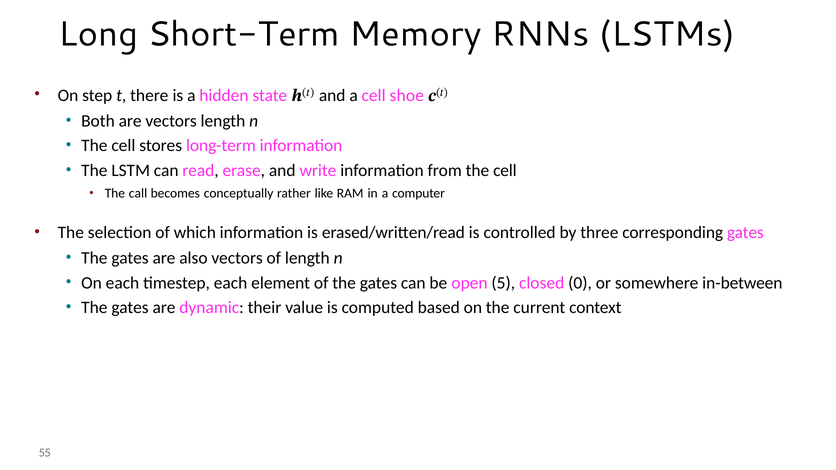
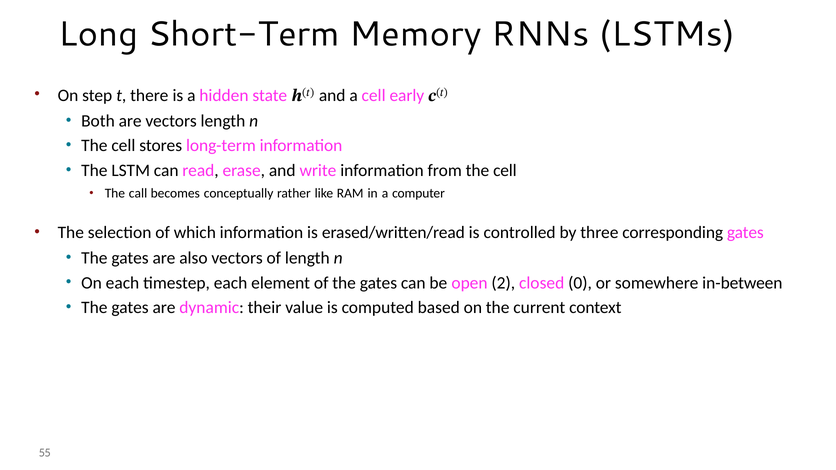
shoe: shoe -> early
5: 5 -> 2
